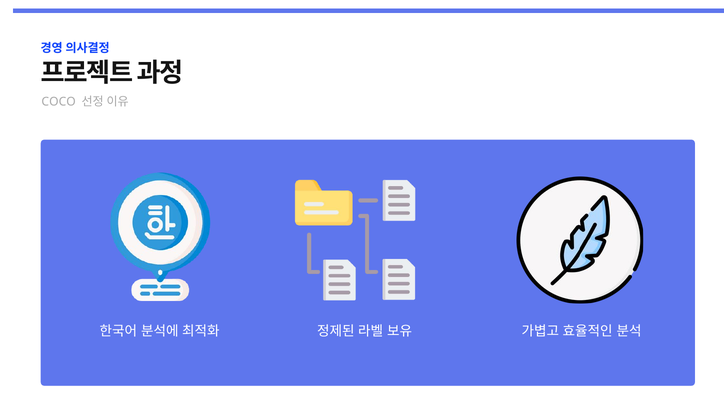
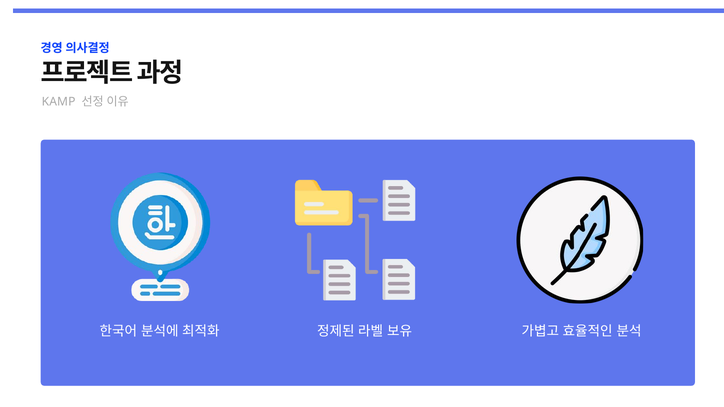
COCO: COCO -> KAMP
